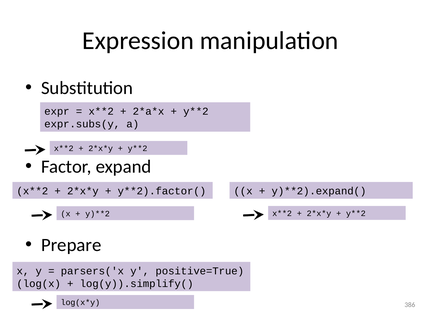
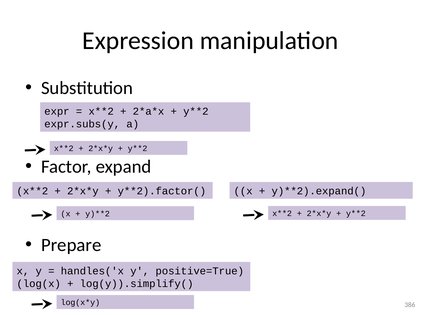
parsers('x: parsers('x -> handles('x
